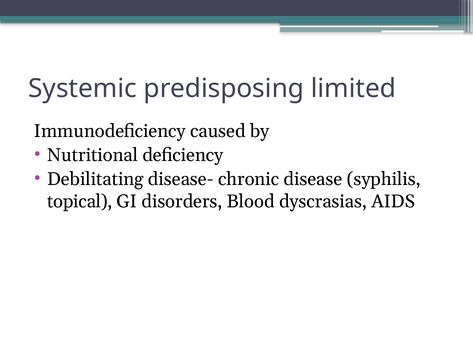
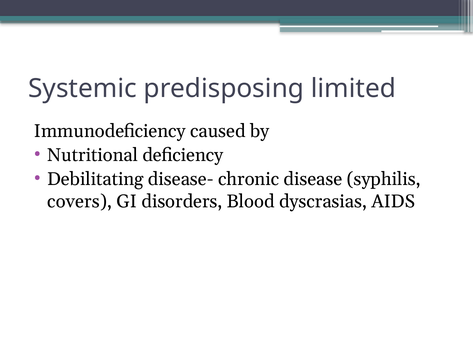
topical: topical -> covers
